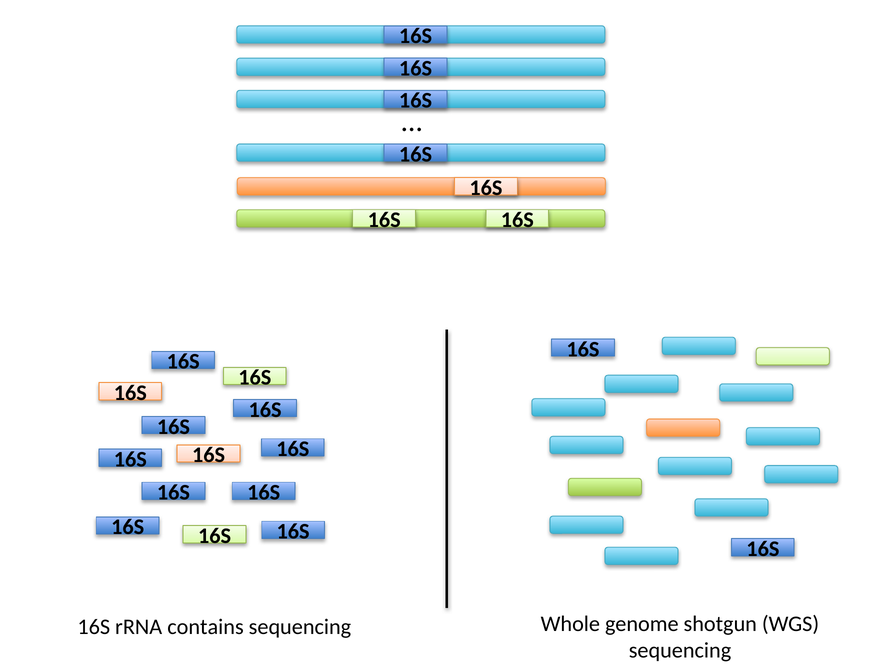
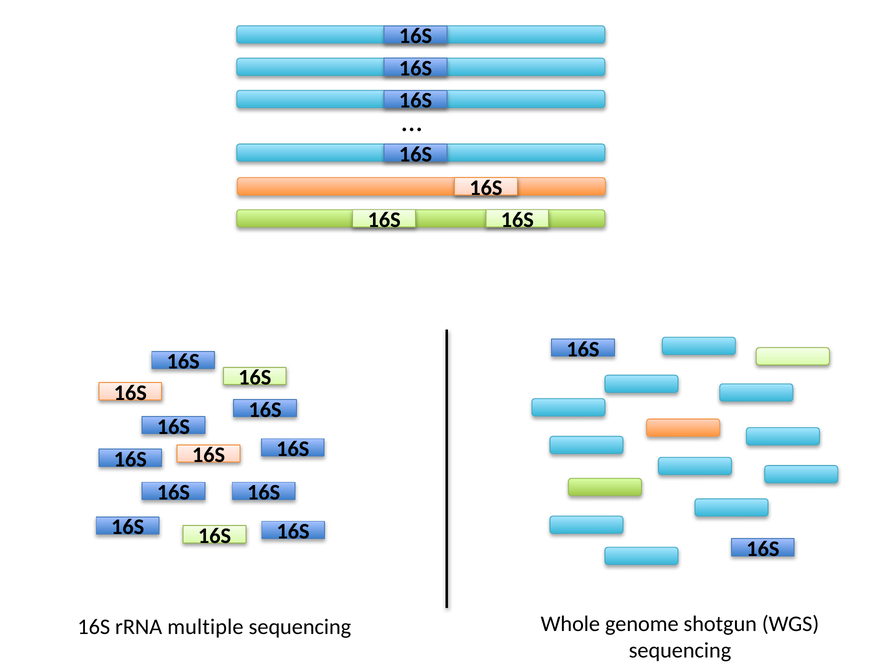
contains: contains -> multiple
